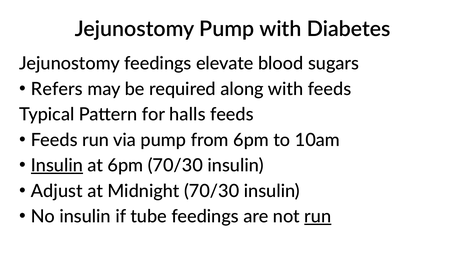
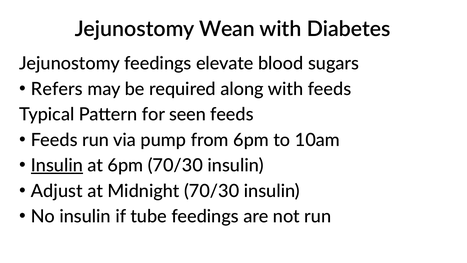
Jejunostomy Pump: Pump -> Wean
halls: halls -> seen
run at (318, 216) underline: present -> none
